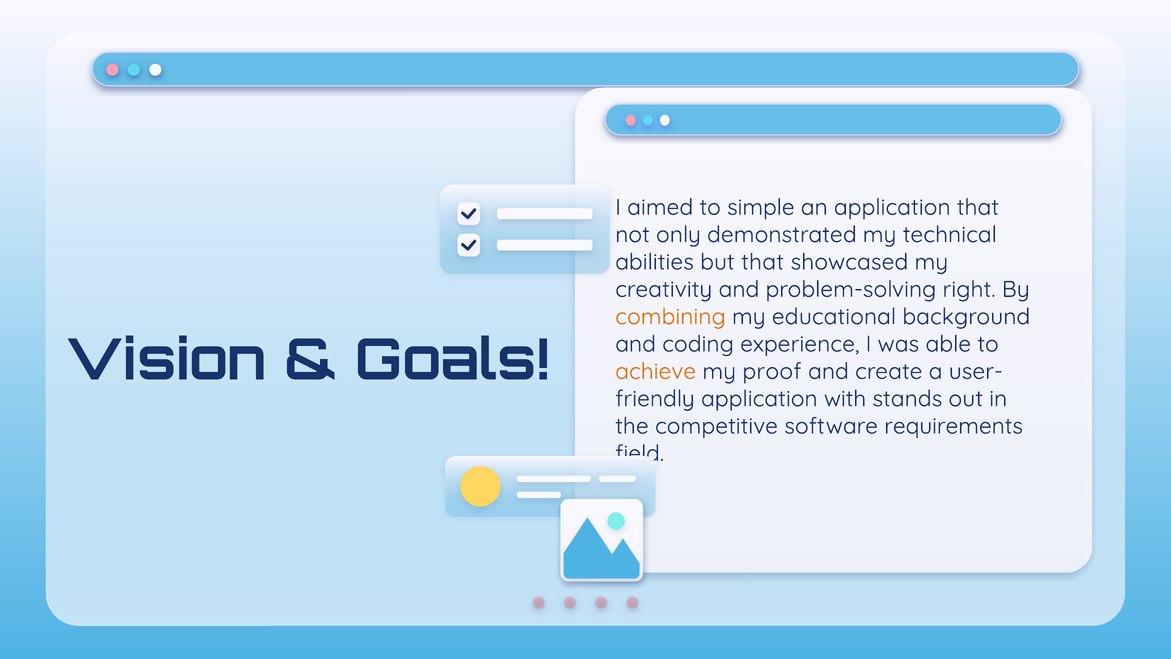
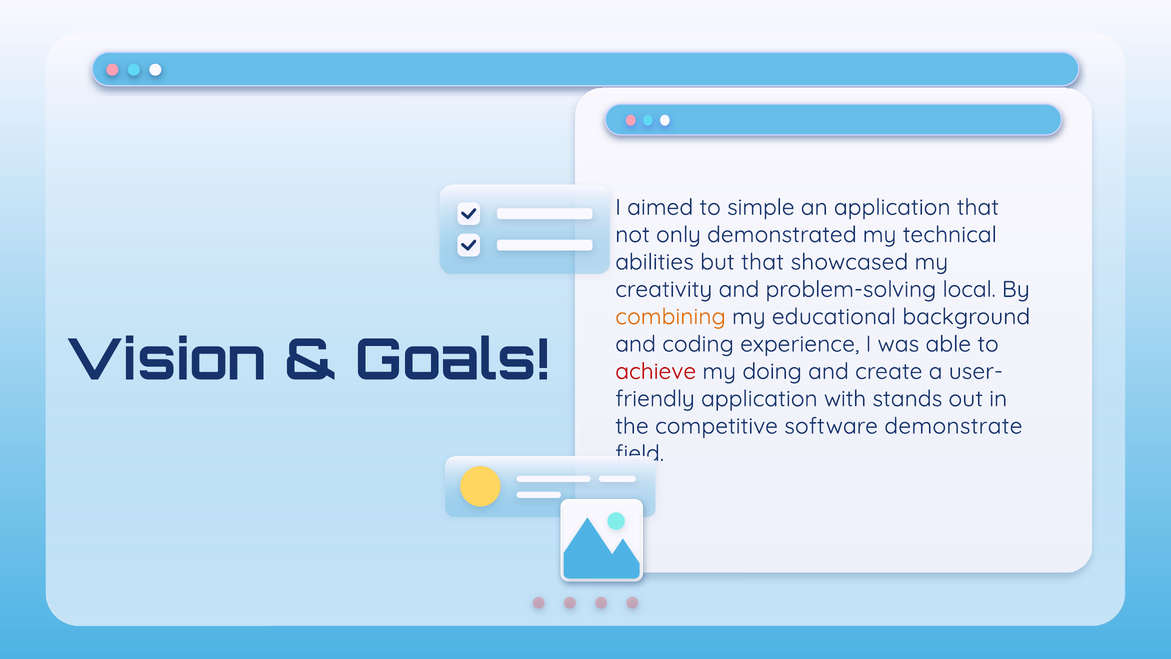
right: right -> local
achieve colour: orange -> red
proof: proof -> doing
requirements: requirements -> demonstrate
